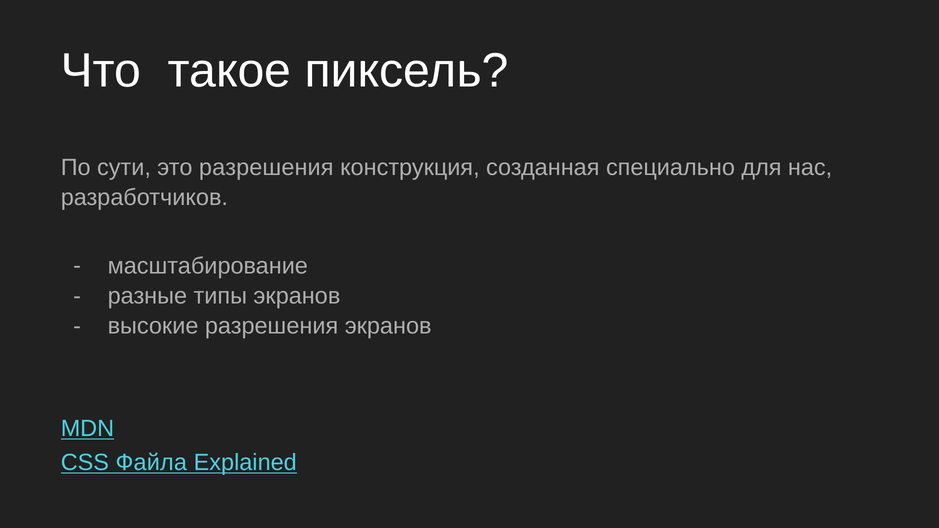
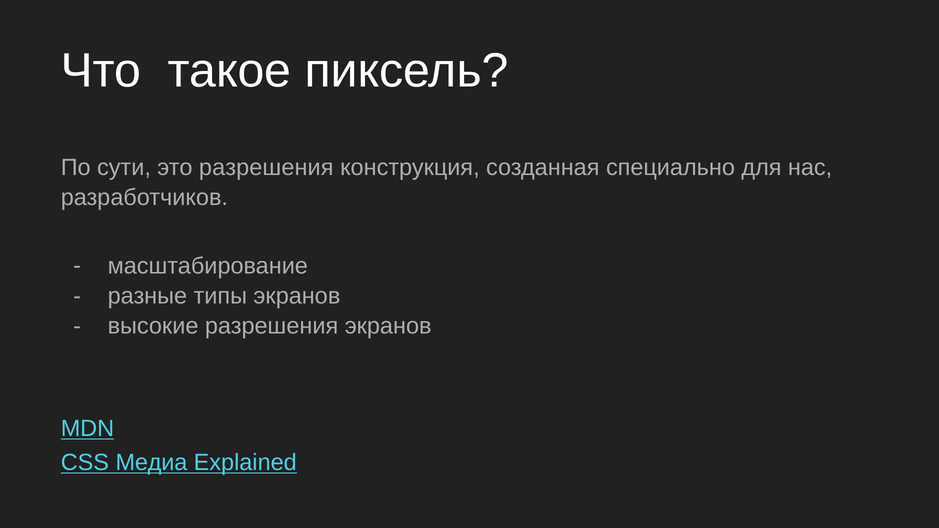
Файла: Файла -> Медиа
